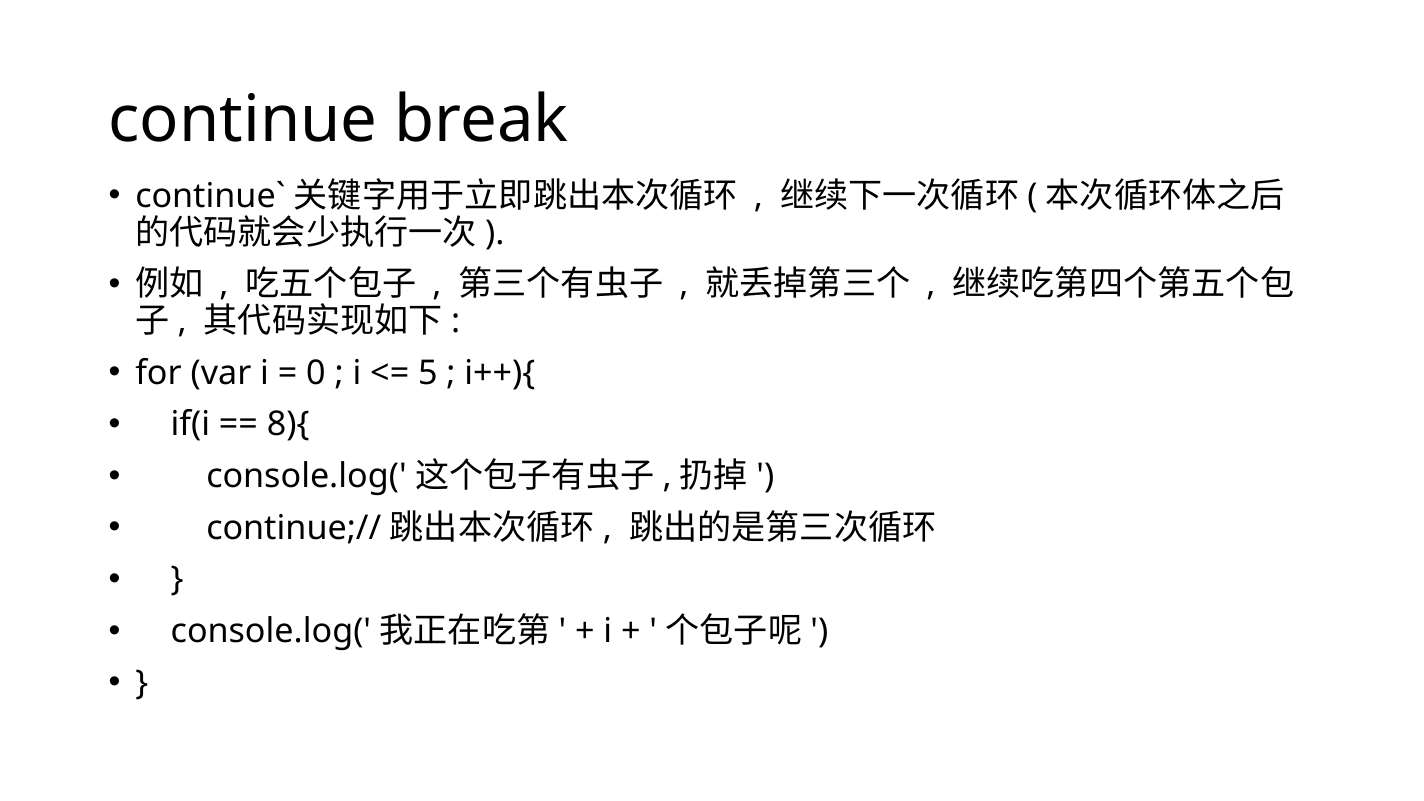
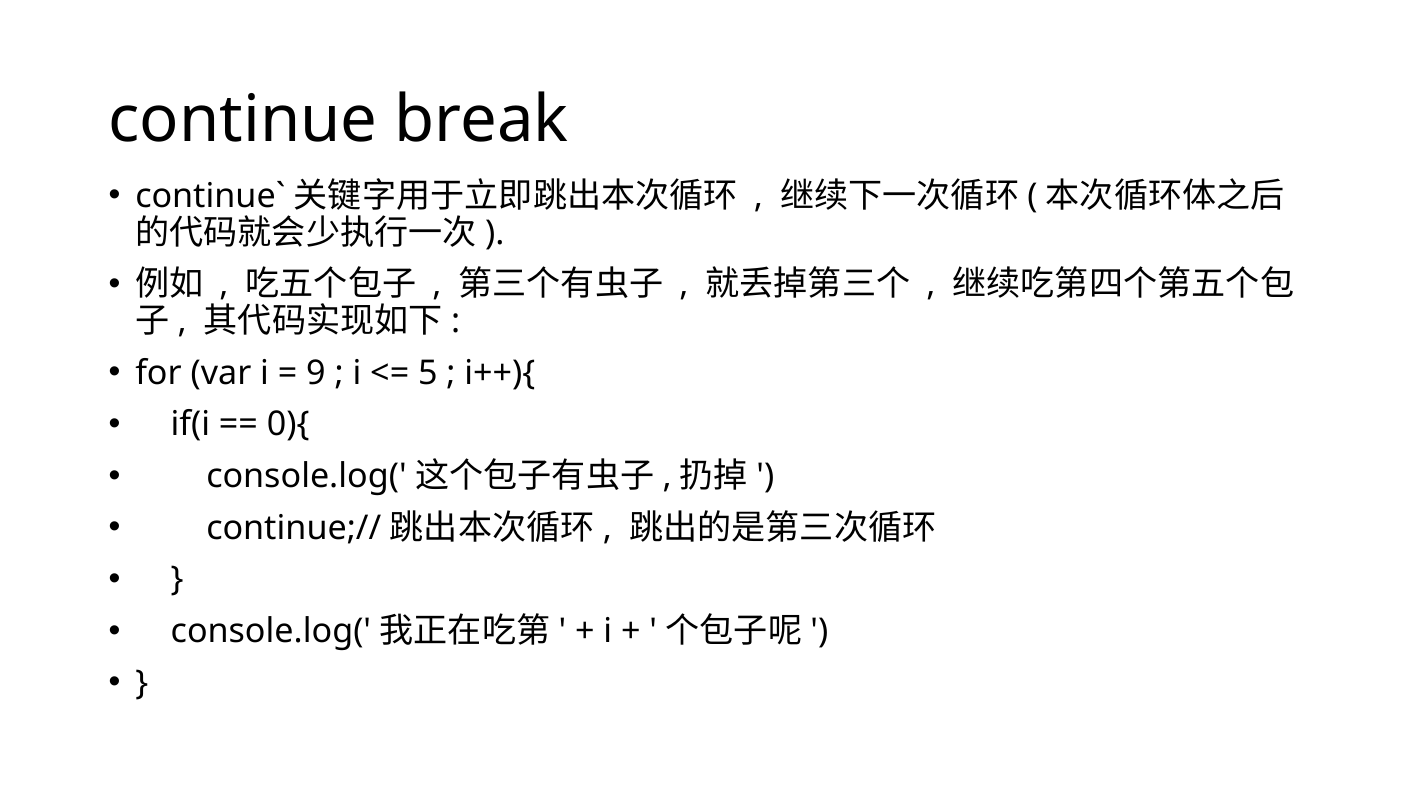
0: 0 -> 9
8){: 8){ -> 0){
